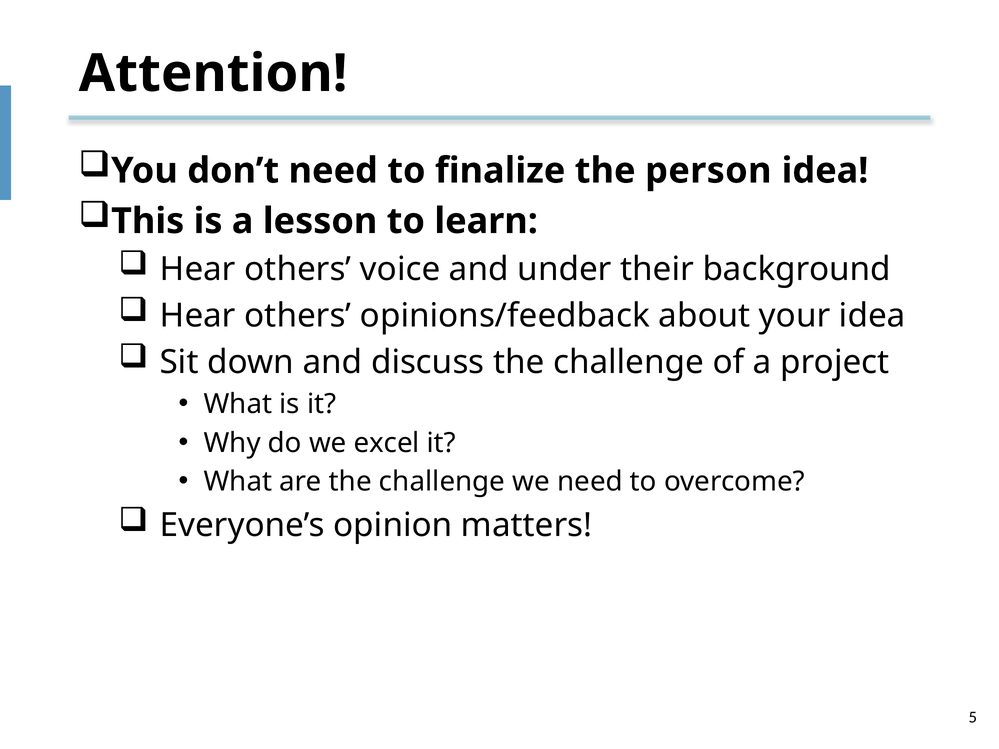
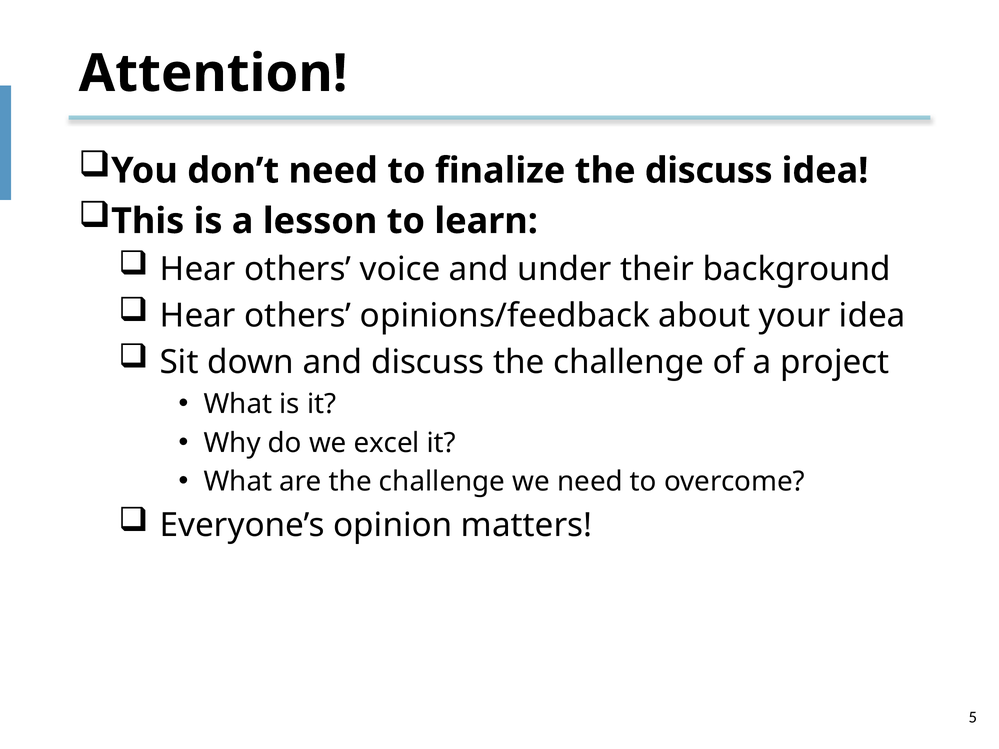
the person: person -> discuss
